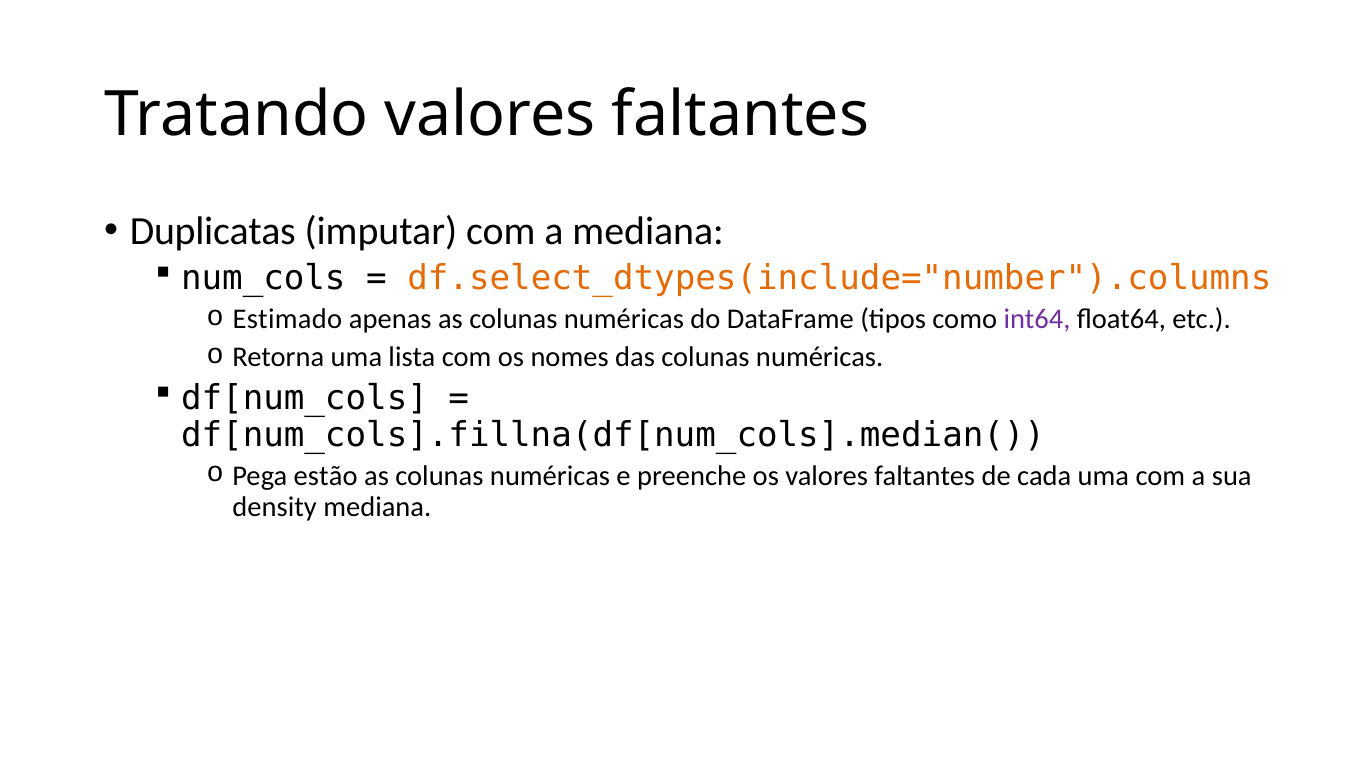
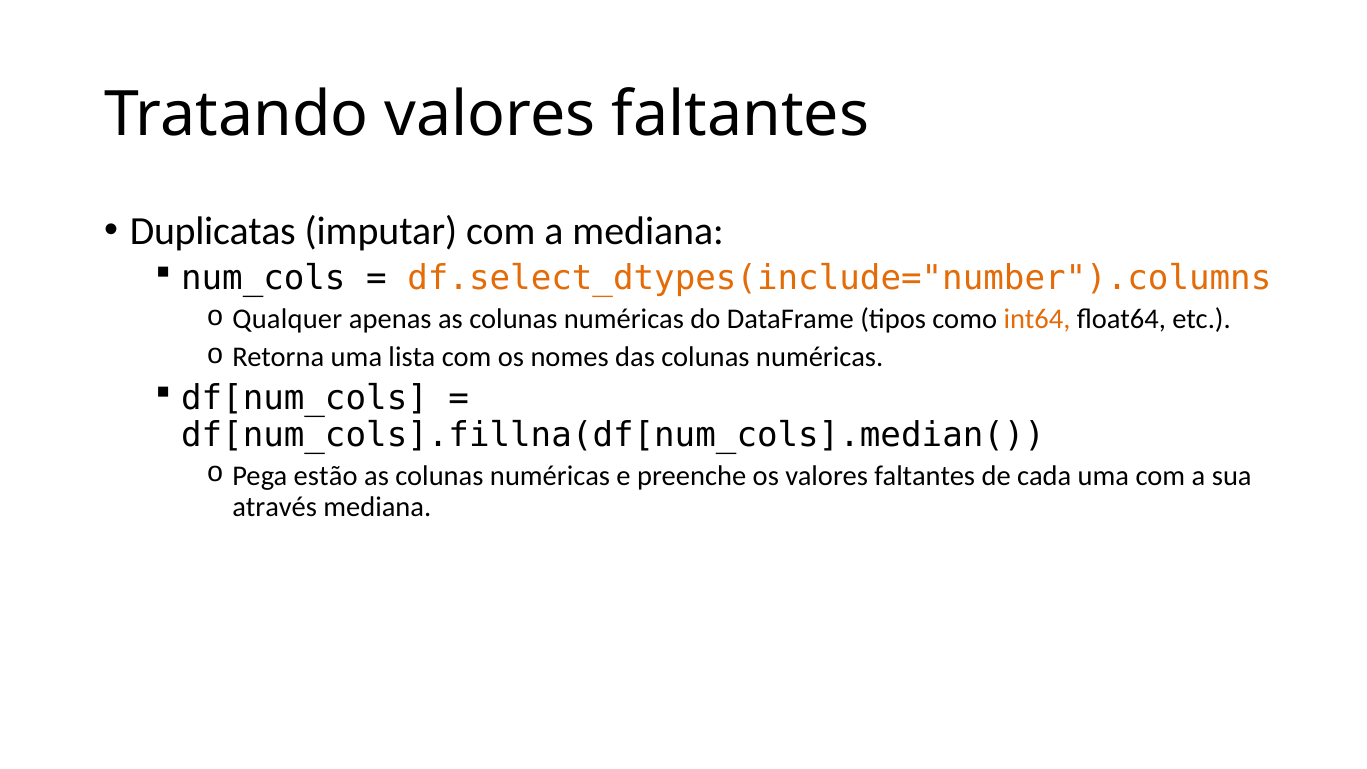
Estimado: Estimado -> Qualquer
int64 colour: purple -> orange
density: density -> através
